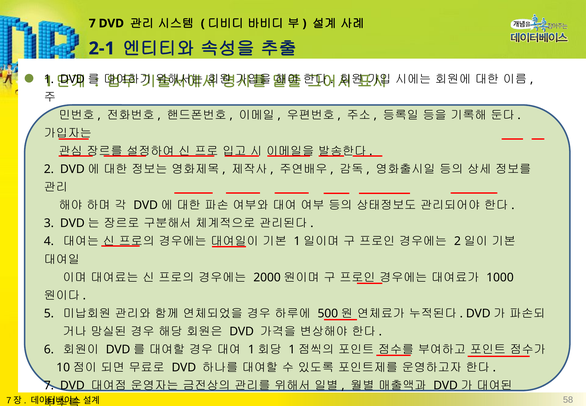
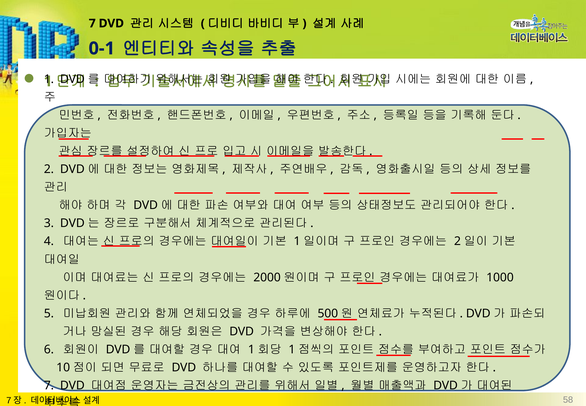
2-1: 2-1 -> 0-1
